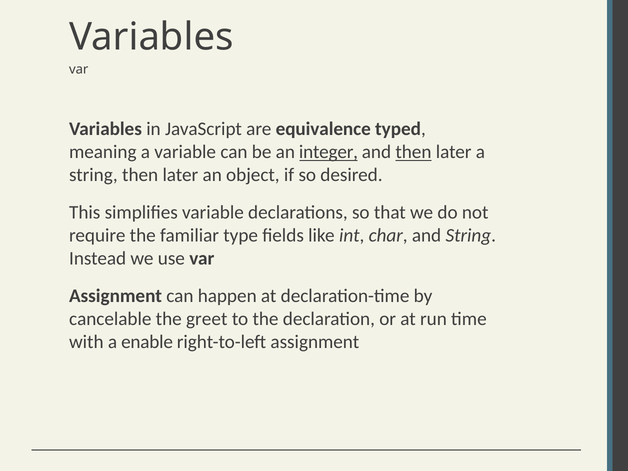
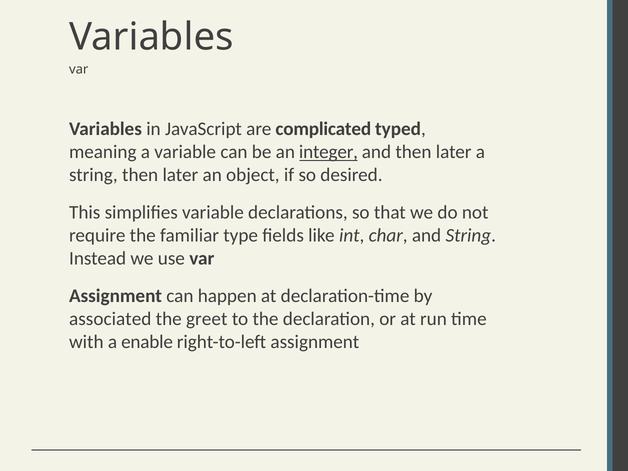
equivalence: equivalence -> complicated
then at (413, 152) underline: present -> none
cancelable: cancelable -> associated
